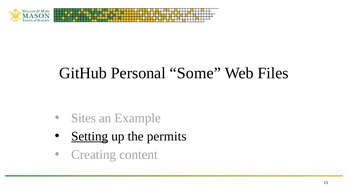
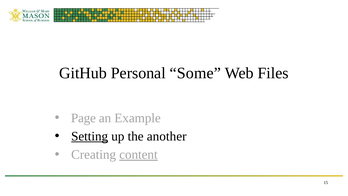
Sites: Sites -> Page
permits: permits -> another
content underline: none -> present
